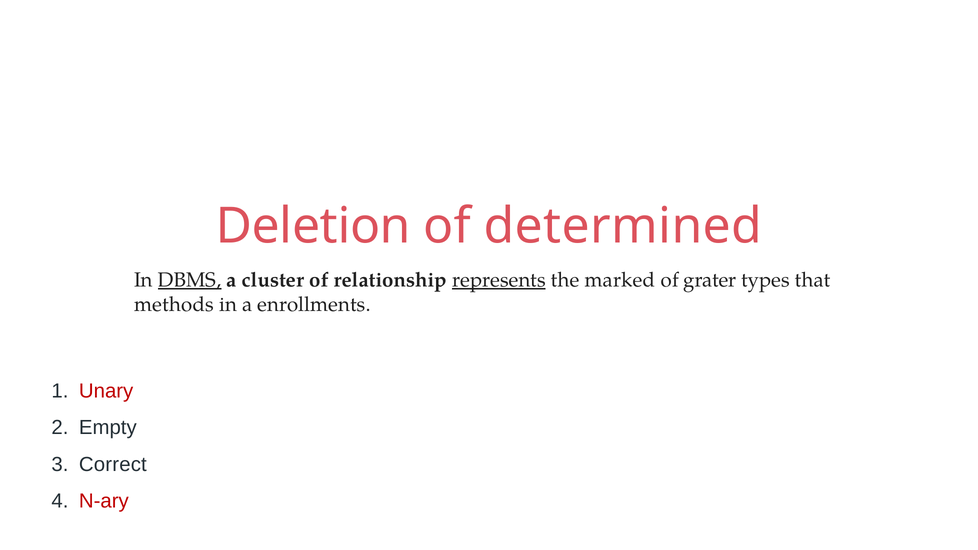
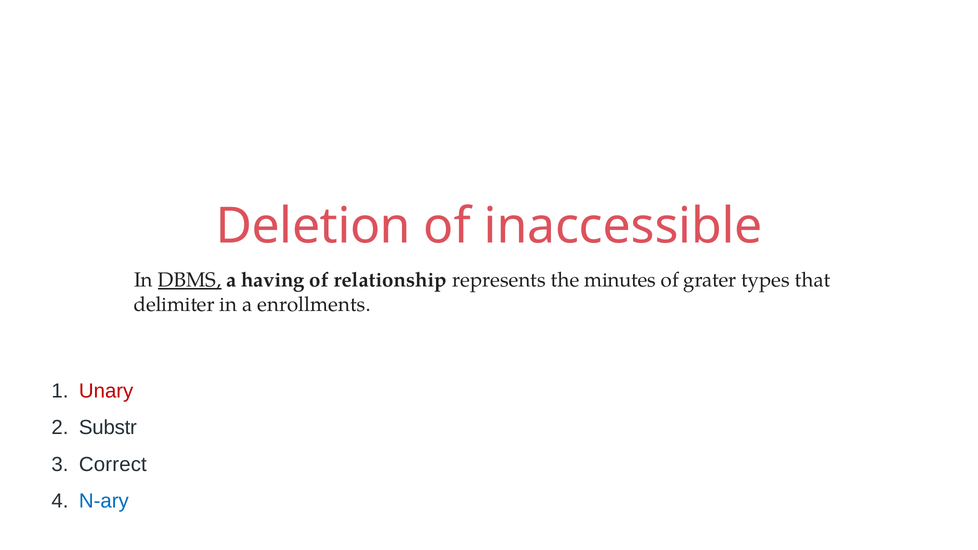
determined: determined -> inaccessible
cluster: cluster -> having
represents underline: present -> none
marked: marked -> minutes
methods: methods -> delimiter
Empty: Empty -> Substr
N-ary colour: red -> blue
